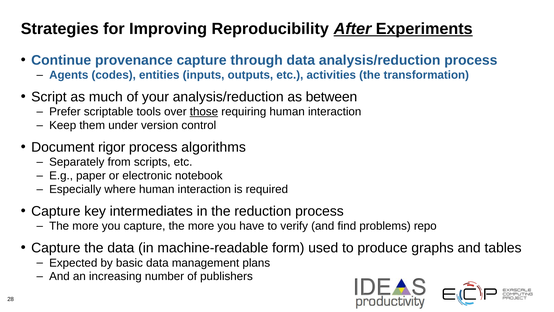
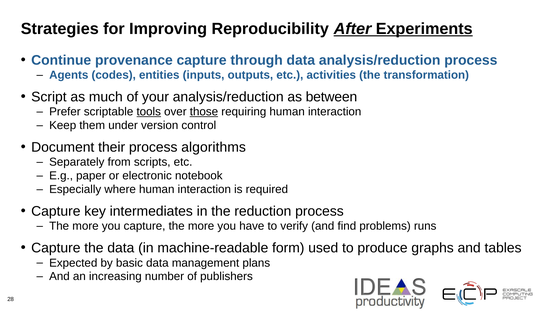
tools underline: none -> present
rigor: rigor -> their
repo: repo -> runs
